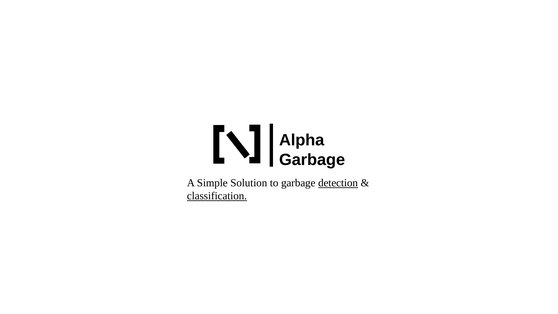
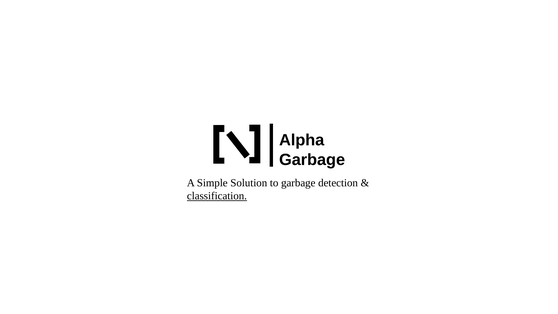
detection underline: present -> none
